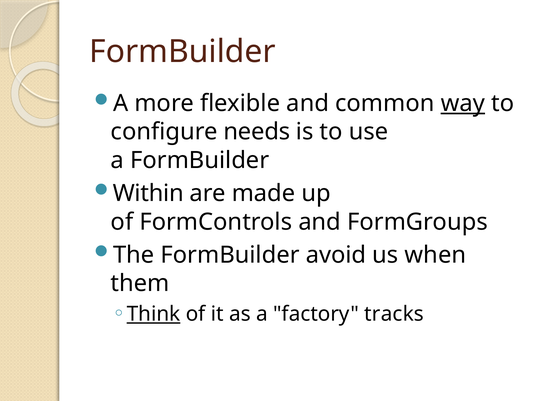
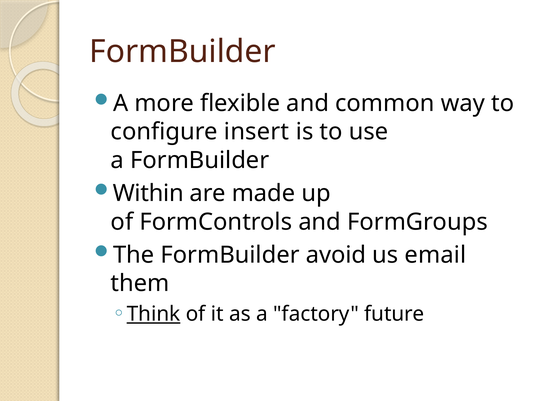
way underline: present -> none
needs: needs -> insert
when: when -> email
tracks: tracks -> future
